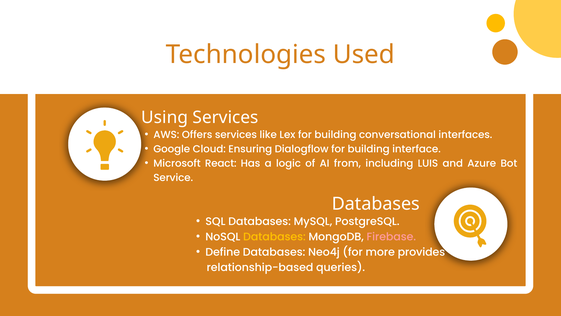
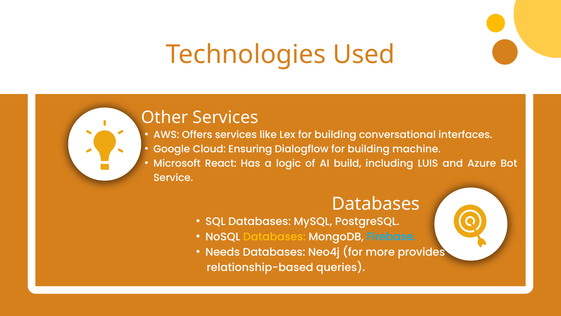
Using: Using -> Other
interface: interface -> machine
from: from -> build
Firebase colour: pink -> light blue
Define: Define -> Needs
